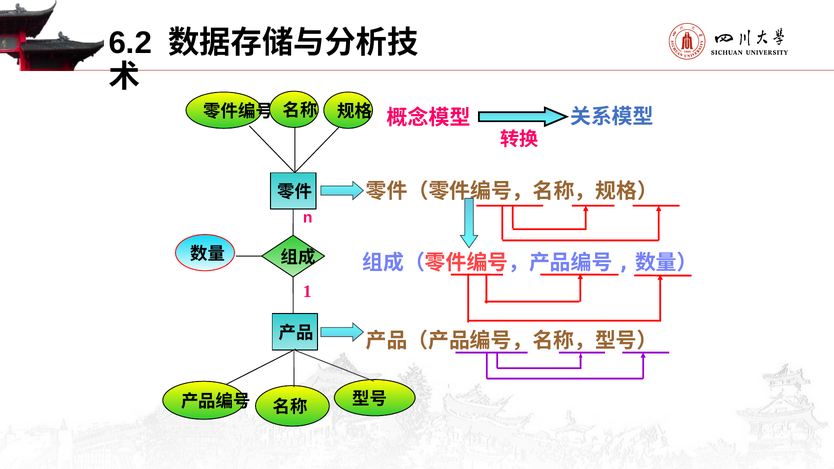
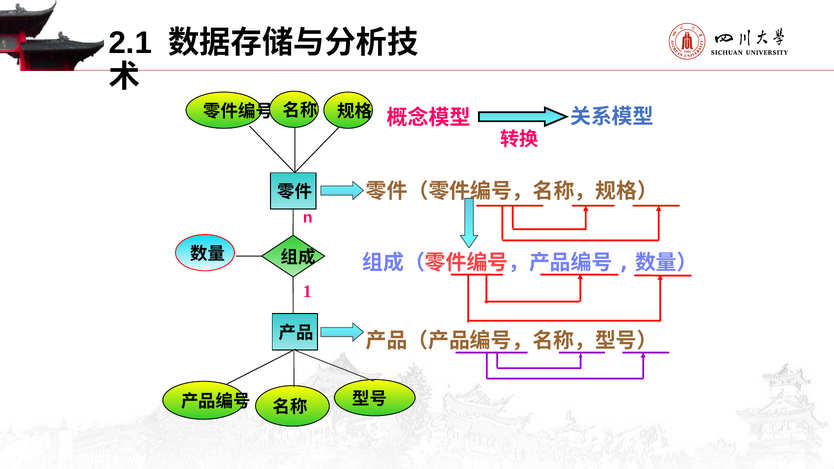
6.2: 6.2 -> 2.1
